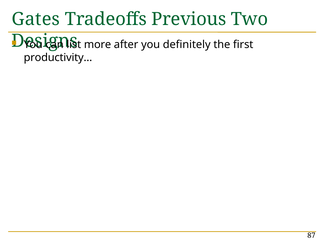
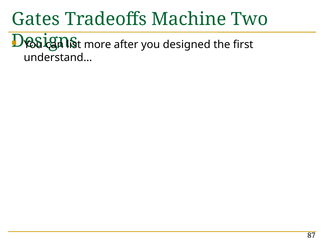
Previous: Previous -> Machine
definitely: definitely -> designed
productivity…: productivity… -> understand…
